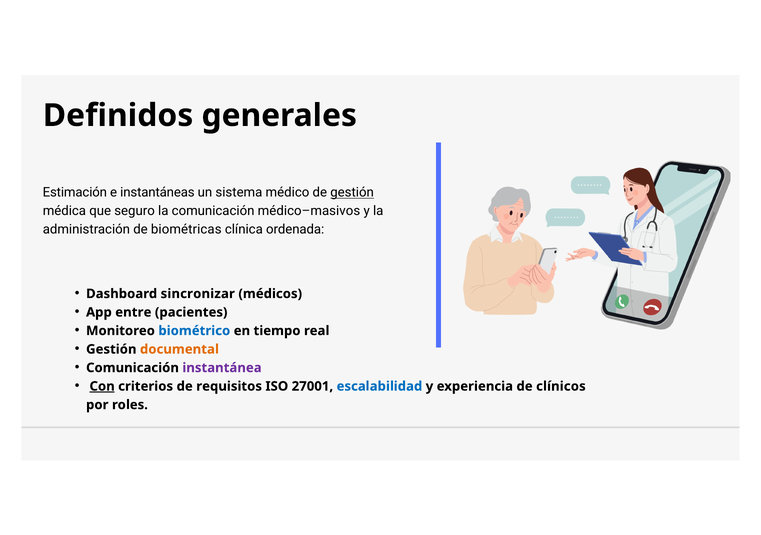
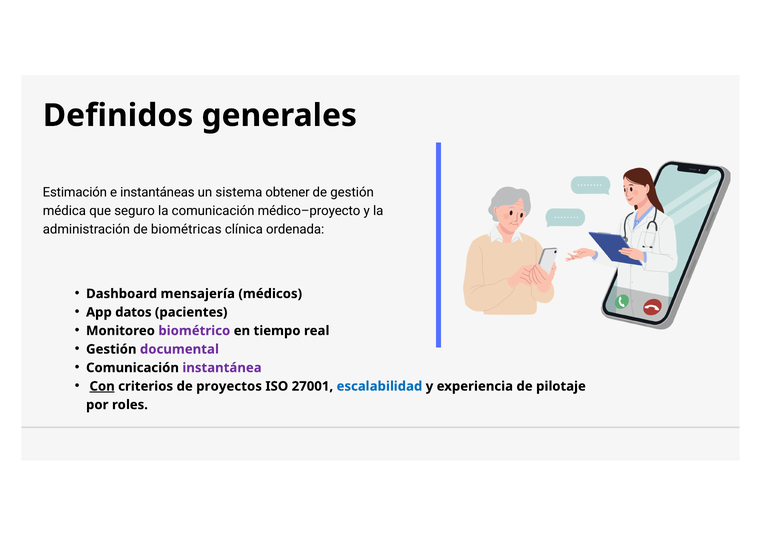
médico: médico -> obtener
gestión at (352, 192) underline: present -> none
médico–masivos: médico–masivos -> médico–proyecto
sincronizar: sincronizar -> mensajería
entre: entre -> datos
biométrico colour: blue -> purple
documental colour: orange -> purple
requisitos: requisitos -> proyectos
clínicos: clínicos -> pilotaje
